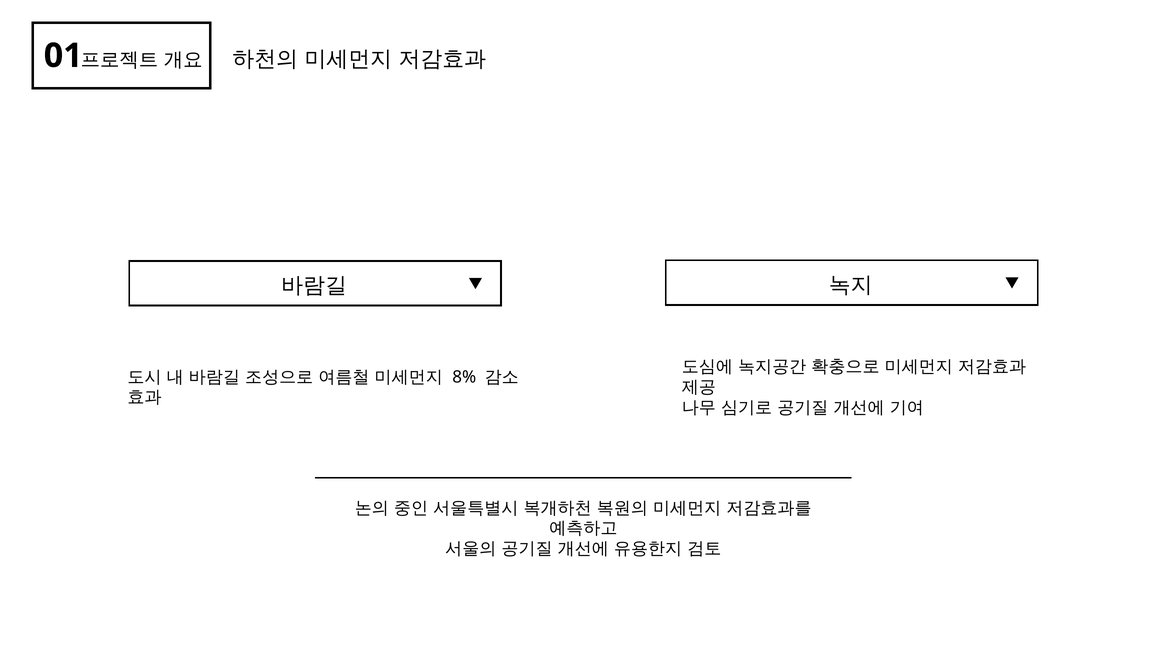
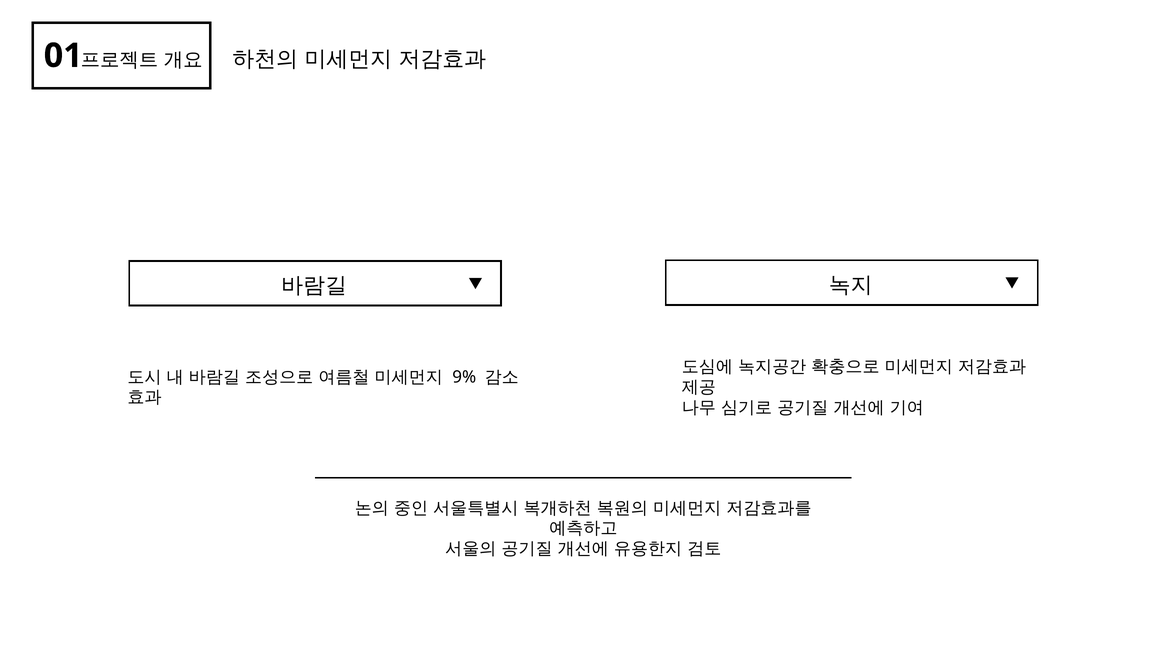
8%: 8% -> 9%
